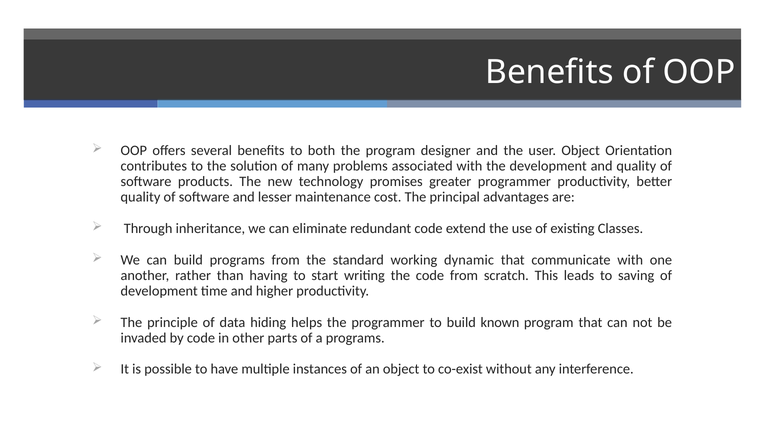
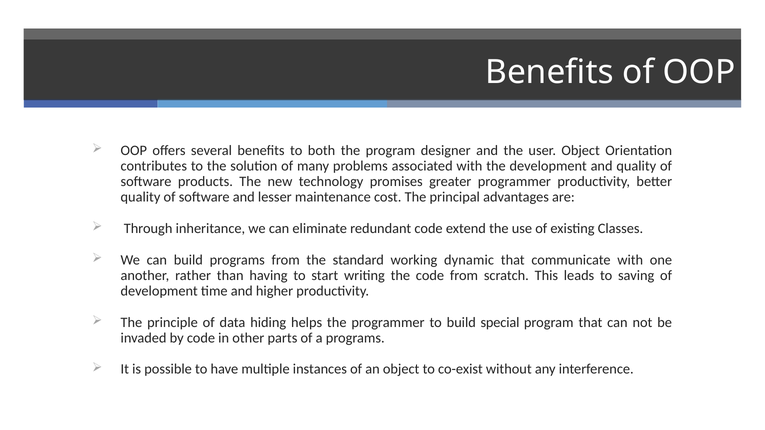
known: known -> special
